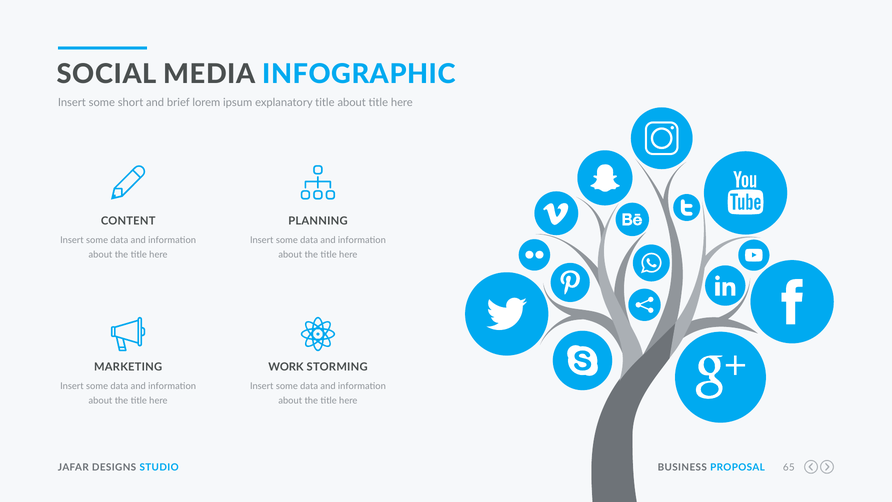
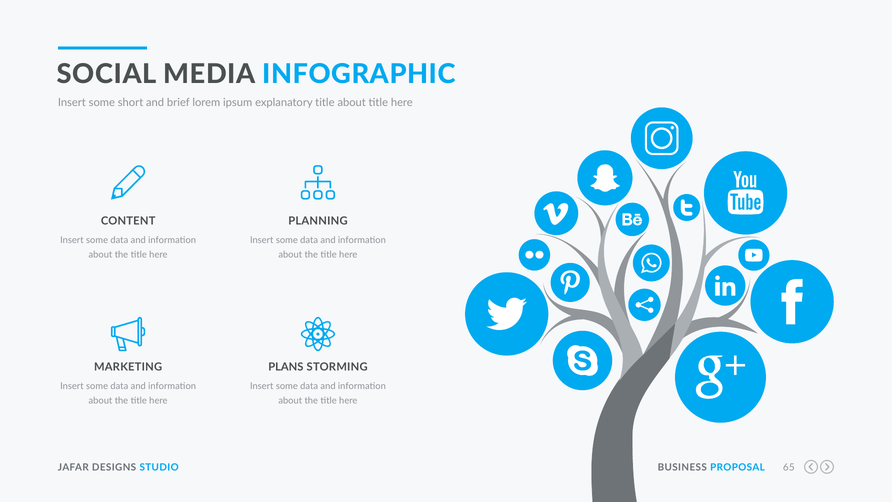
WORK: WORK -> PLANS
